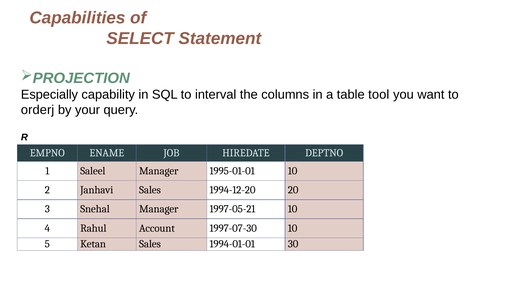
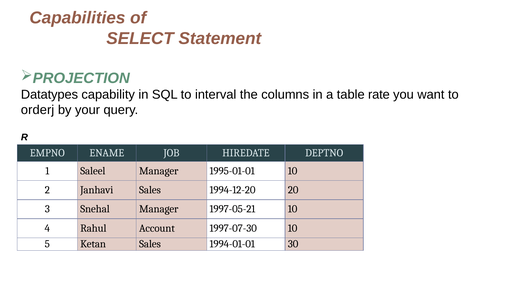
Especially: Especially -> Datatypes
tool: tool -> rate
